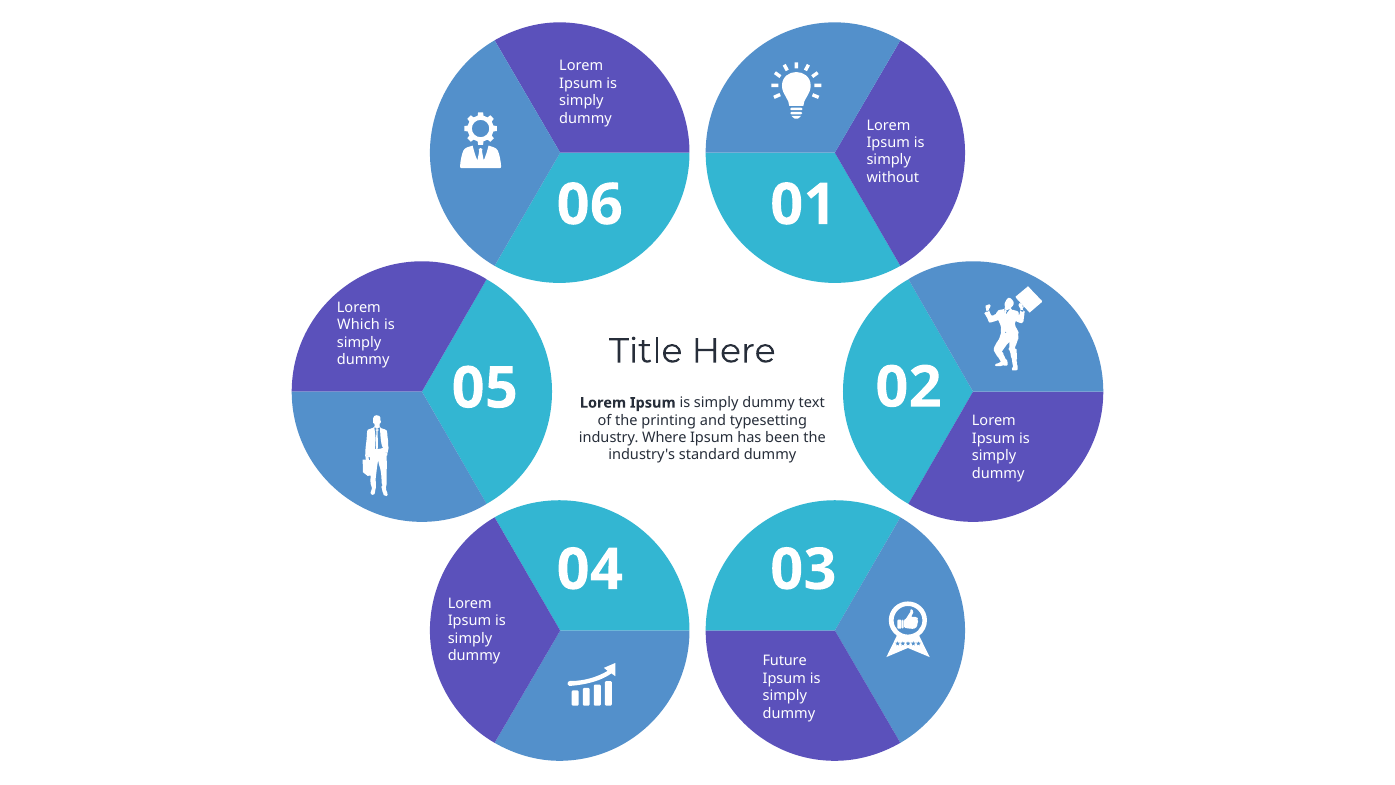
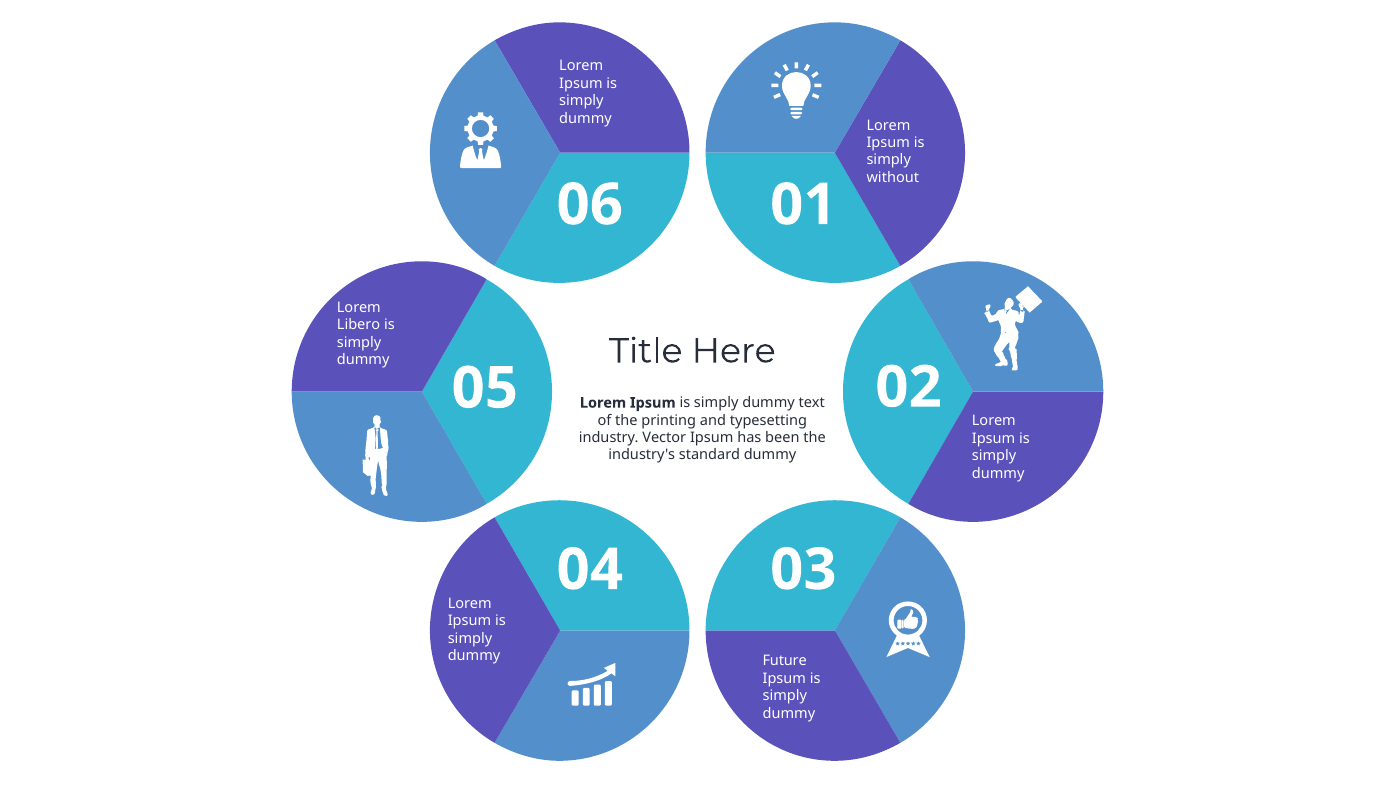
Which: Which -> Libero
Where: Where -> Vector
